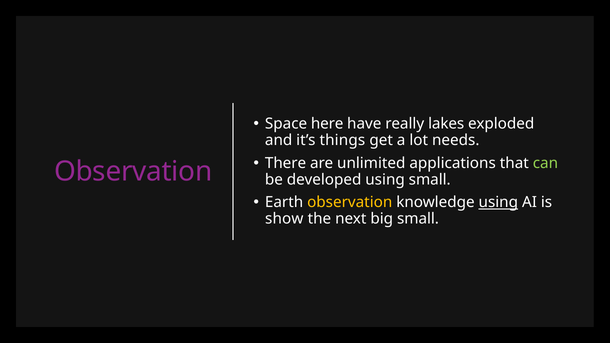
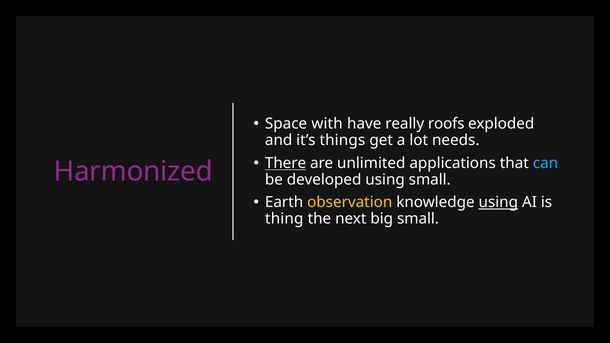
here: here -> with
lakes: lakes -> roofs
There underline: none -> present
can colour: light green -> light blue
Observation at (133, 171): Observation -> Harmonized
show: show -> thing
